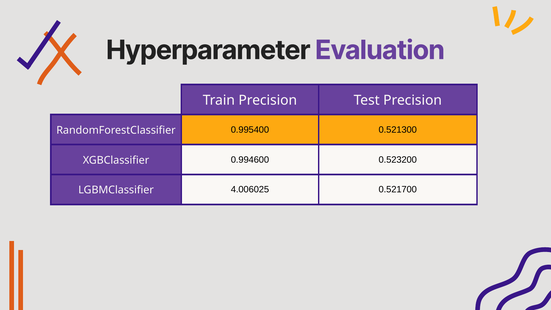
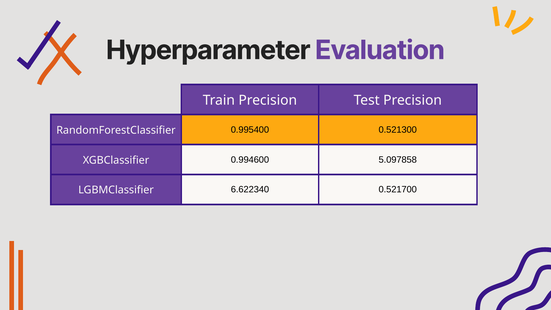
0.523200: 0.523200 -> 5.097858
4.006025: 4.006025 -> 6.622340
